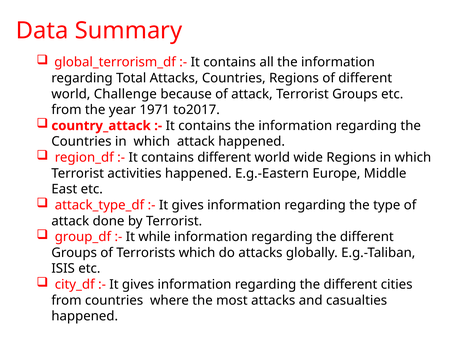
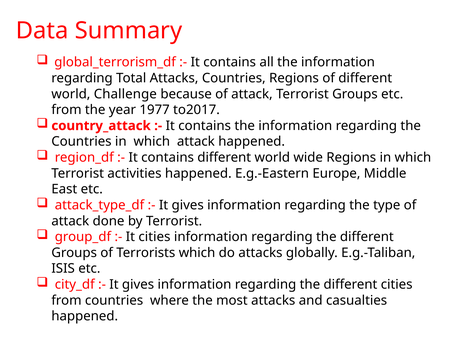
1971: 1971 -> 1977
It while: while -> cities
